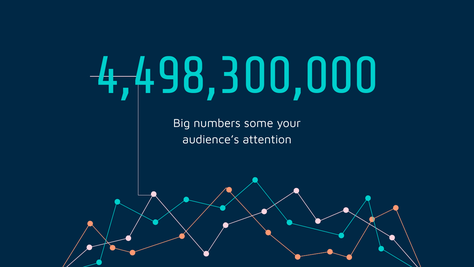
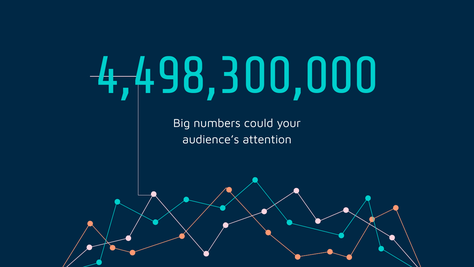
some: some -> could
